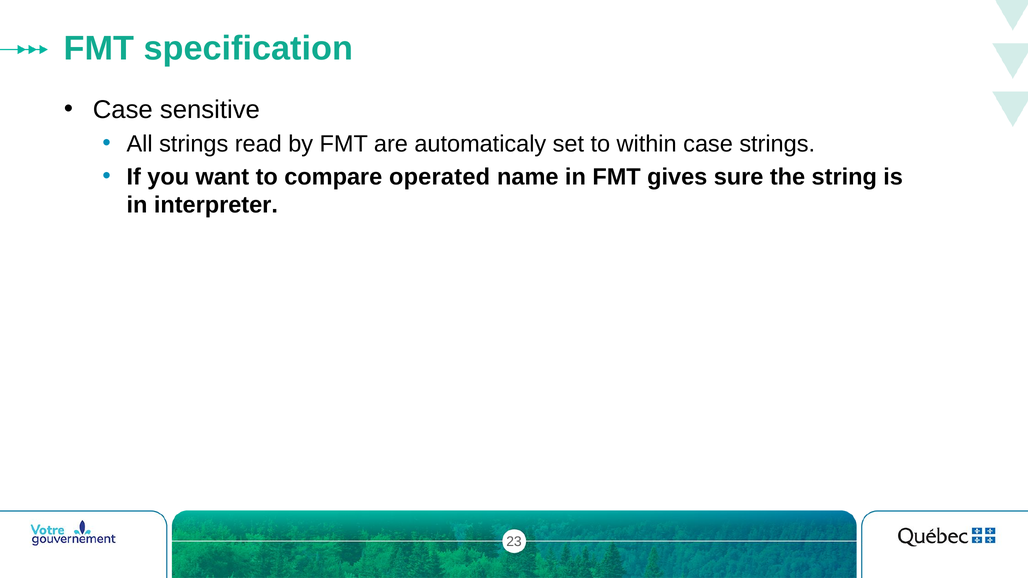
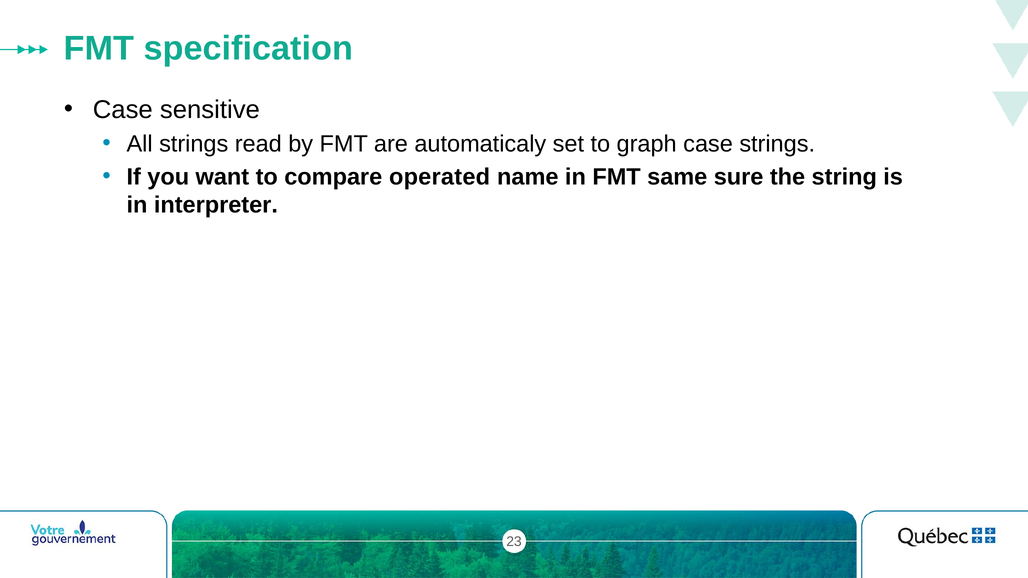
within: within -> graph
gives: gives -> same
